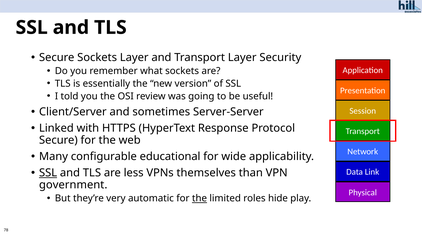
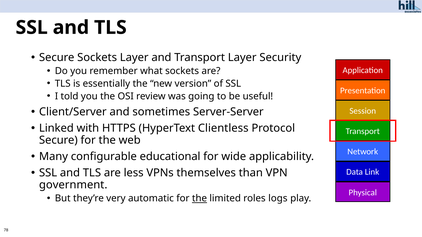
Response: Response -> Clientless
SSL at (48, 173) underline: present -> none
hide: hide -> logs
